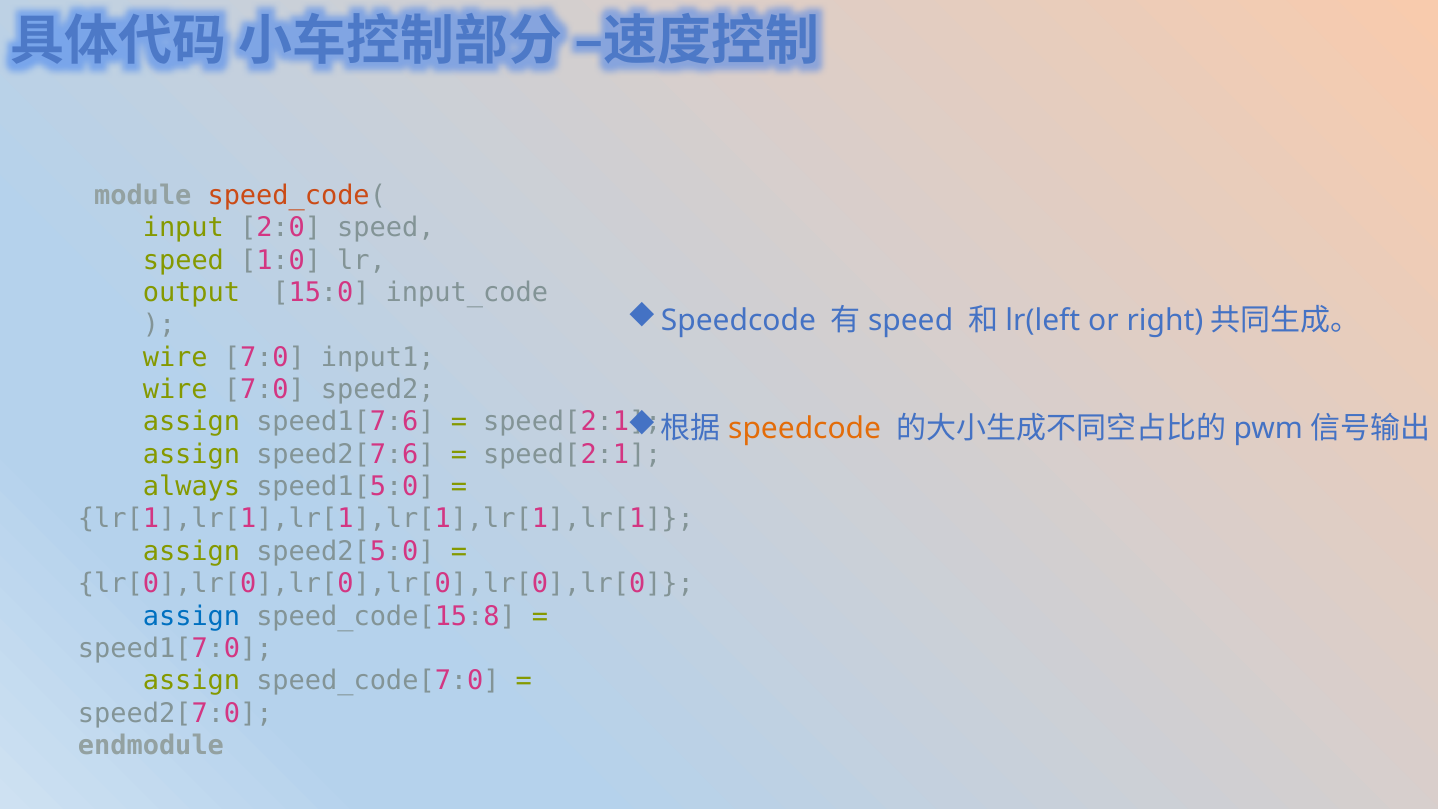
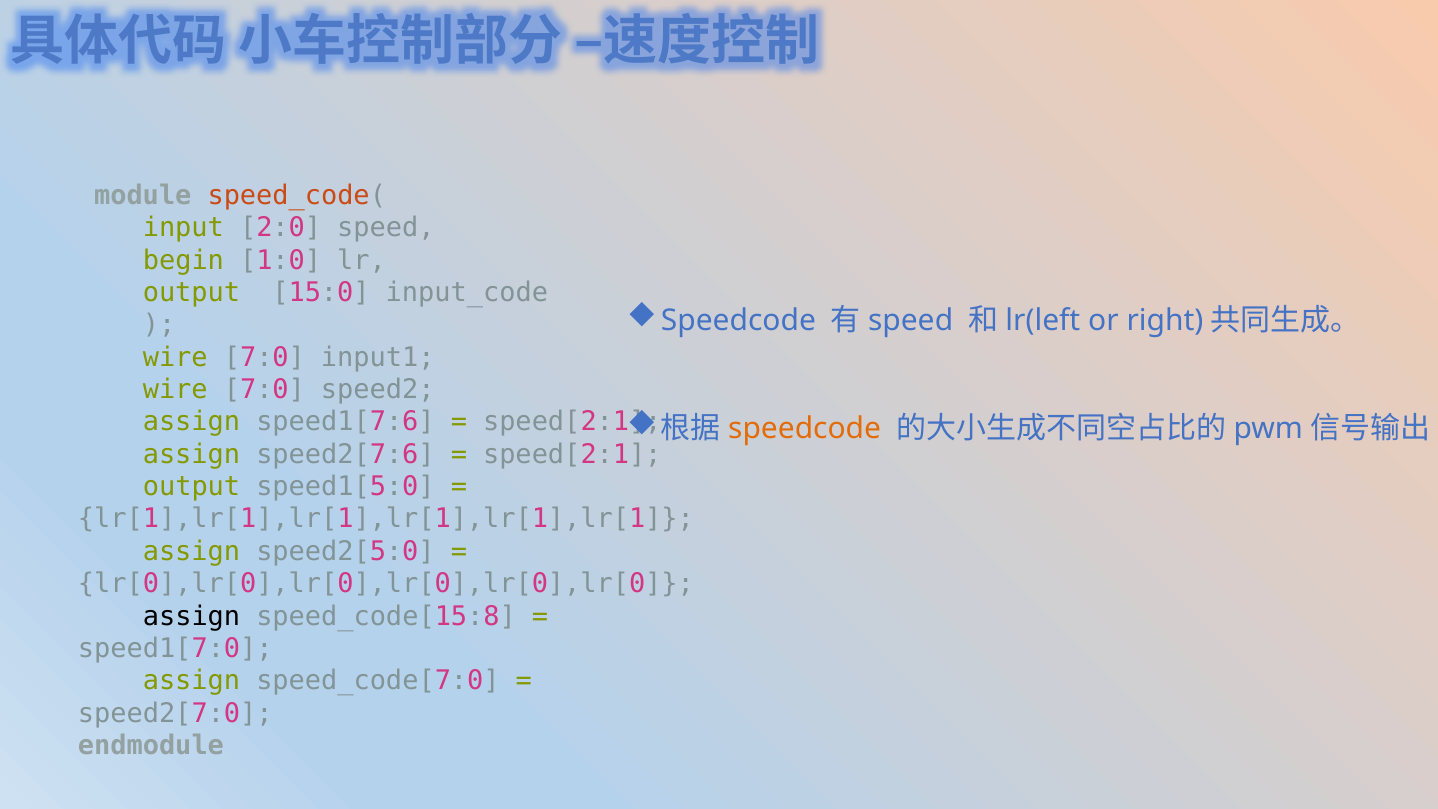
speed at (183, 260): speed -> begin
always at (192, 487): always -> output
assign at (192, 616) colour: blue -> black
